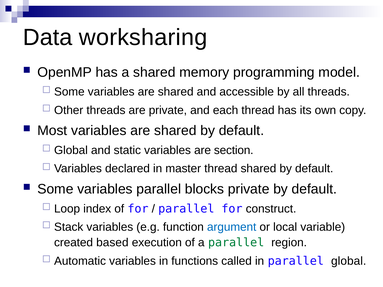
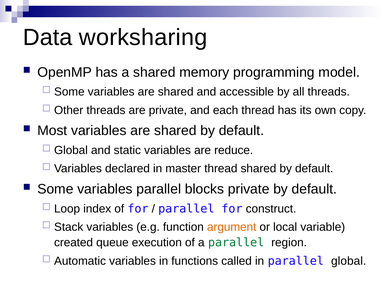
section: section -> reduce
argument colour: blue -> orange
based: based -> queue
